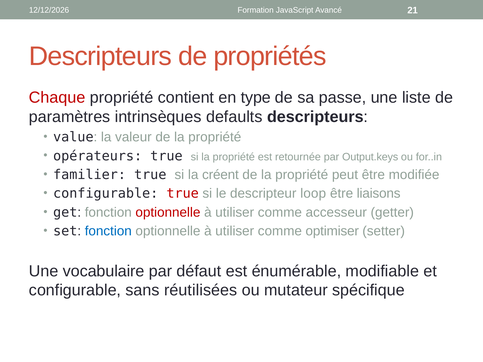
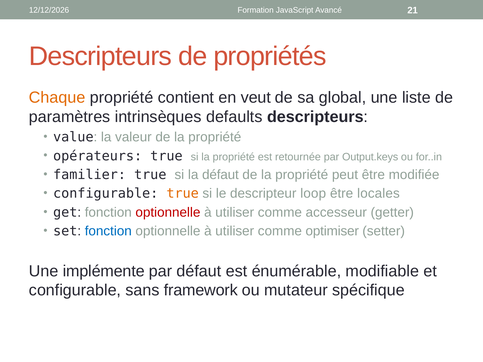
Chaque colour: red -> orange
type: type -> veut
passe: passe -> global
la créent: créent -> défaut
true at (183, 194) colour: red -> orange
liaisons: liaisons -> locales
vocabulaire: vocabulaire -> implémente
réutilisées: réutilisées -> framework
